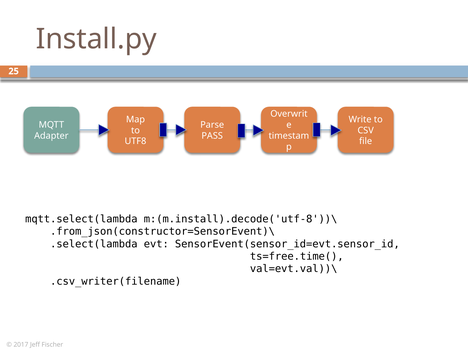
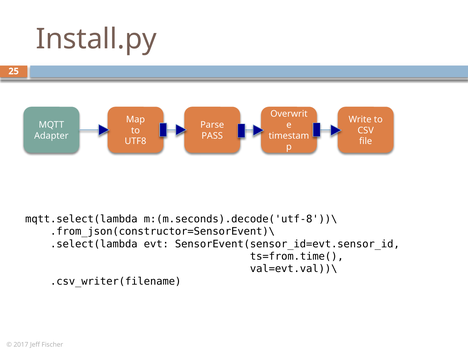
m:(m.install).decode('utf-8'))\: m:(m.install).decode('utf-8'))\ -> m:(m.seconds).decode('utf-8'))\
ts=free.time(: ts=free.time( -> ts=from.time(
